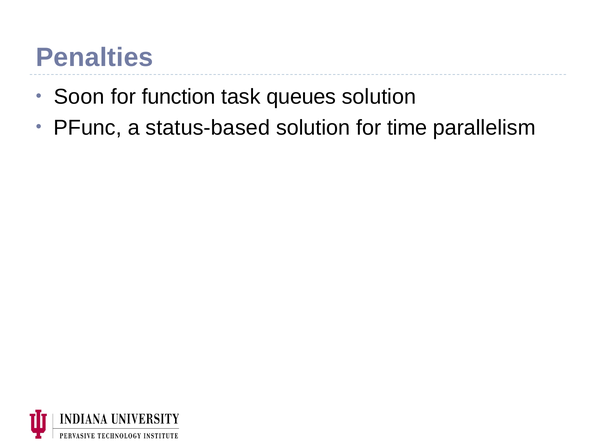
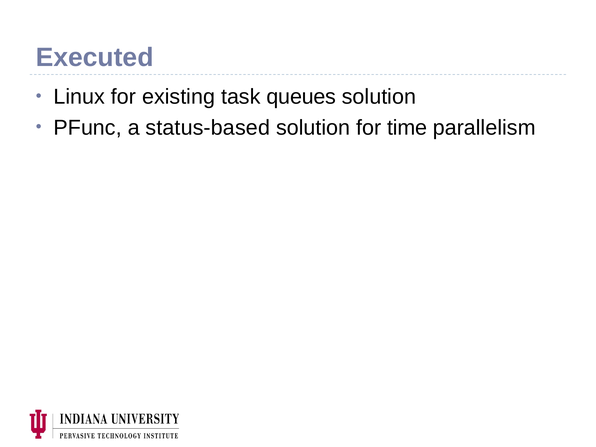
Penalties: Penalties -> Executed
Soon: Soon -> Linux
function: function -> existing
